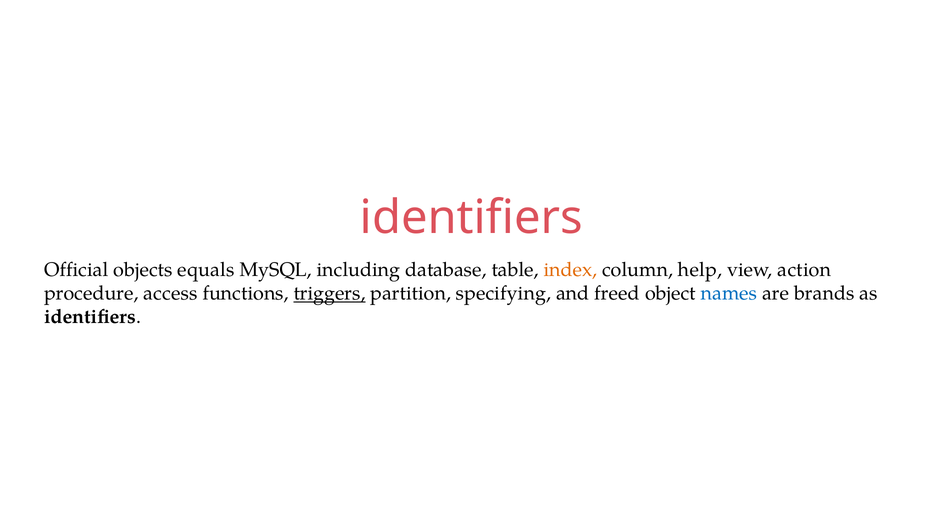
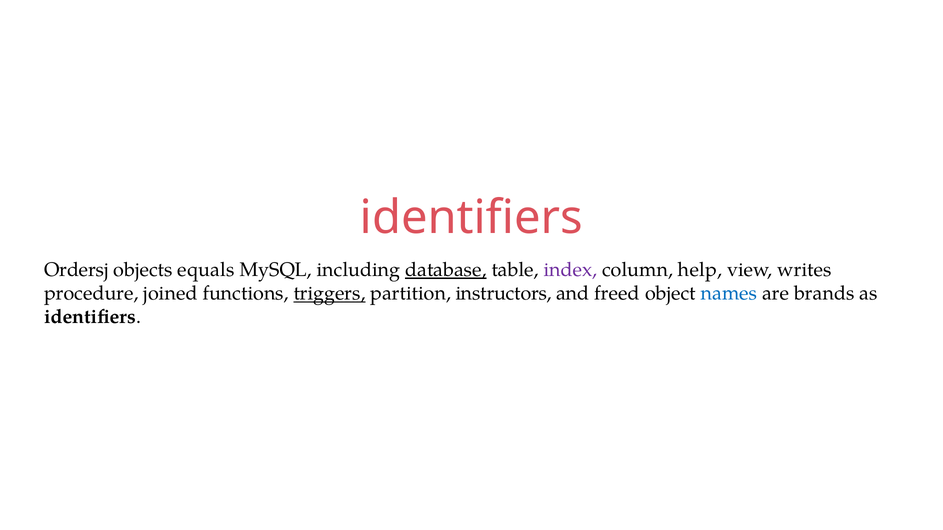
Official: Official -> Ordersj
database underline: none -> present
index colour: orange -> purple
action: action -> writes
access: access -> joined
specifying: specifying -> instructors
